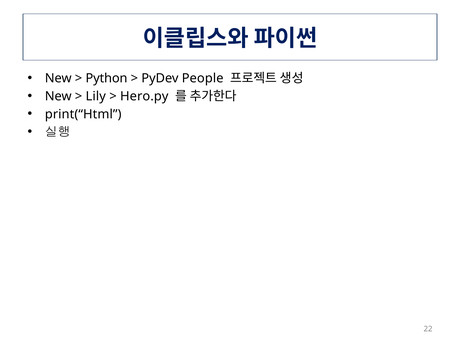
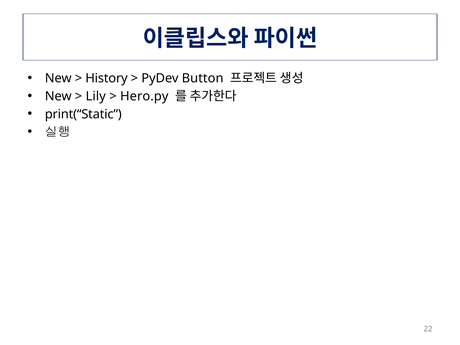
Python: Python -> History
People: People -> Button
print(“Html: print(“Html -> print(“Static
